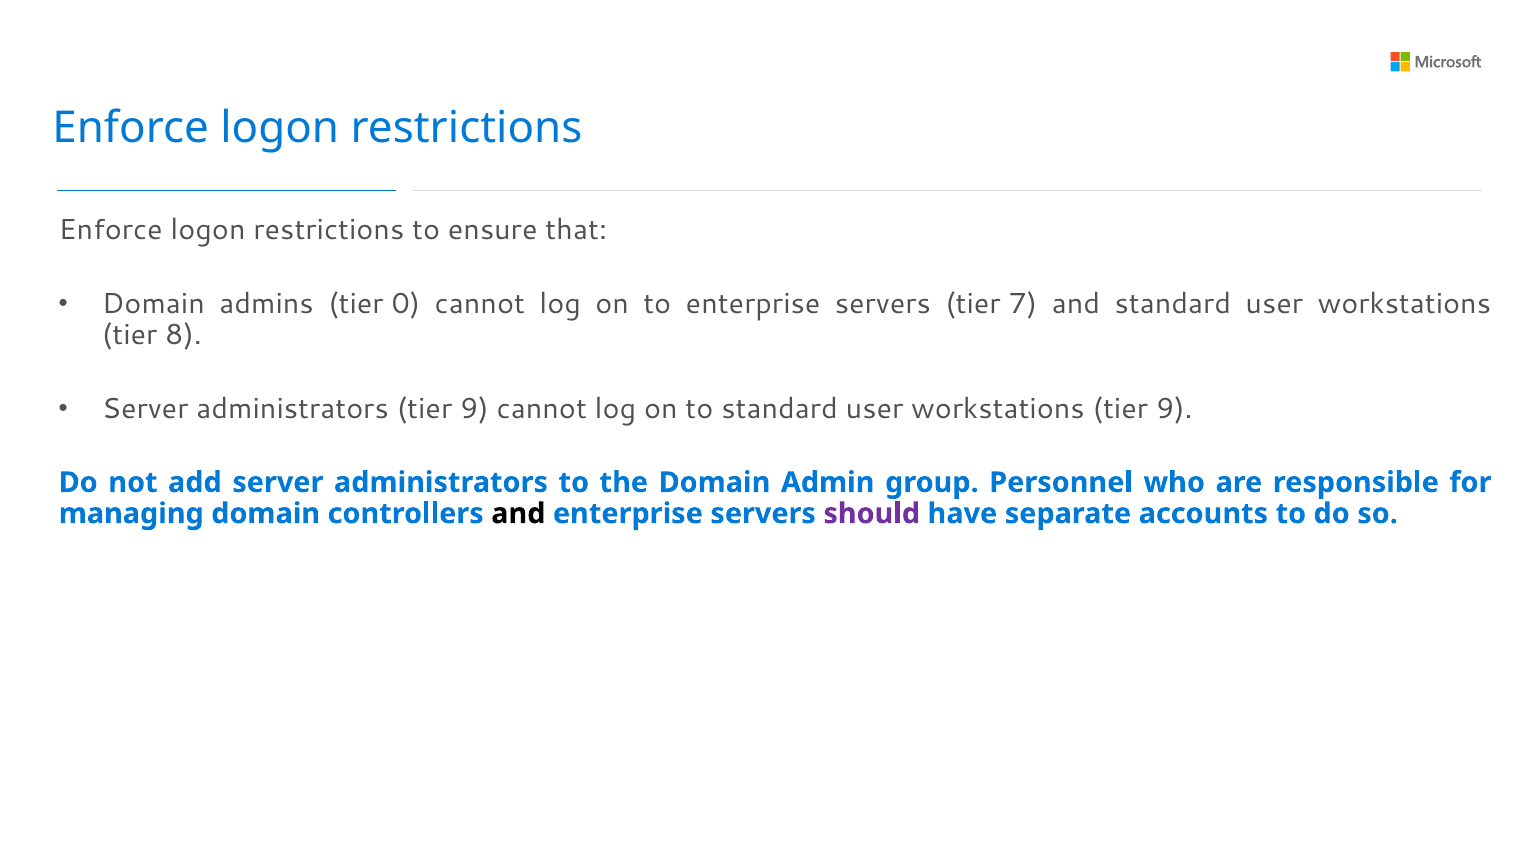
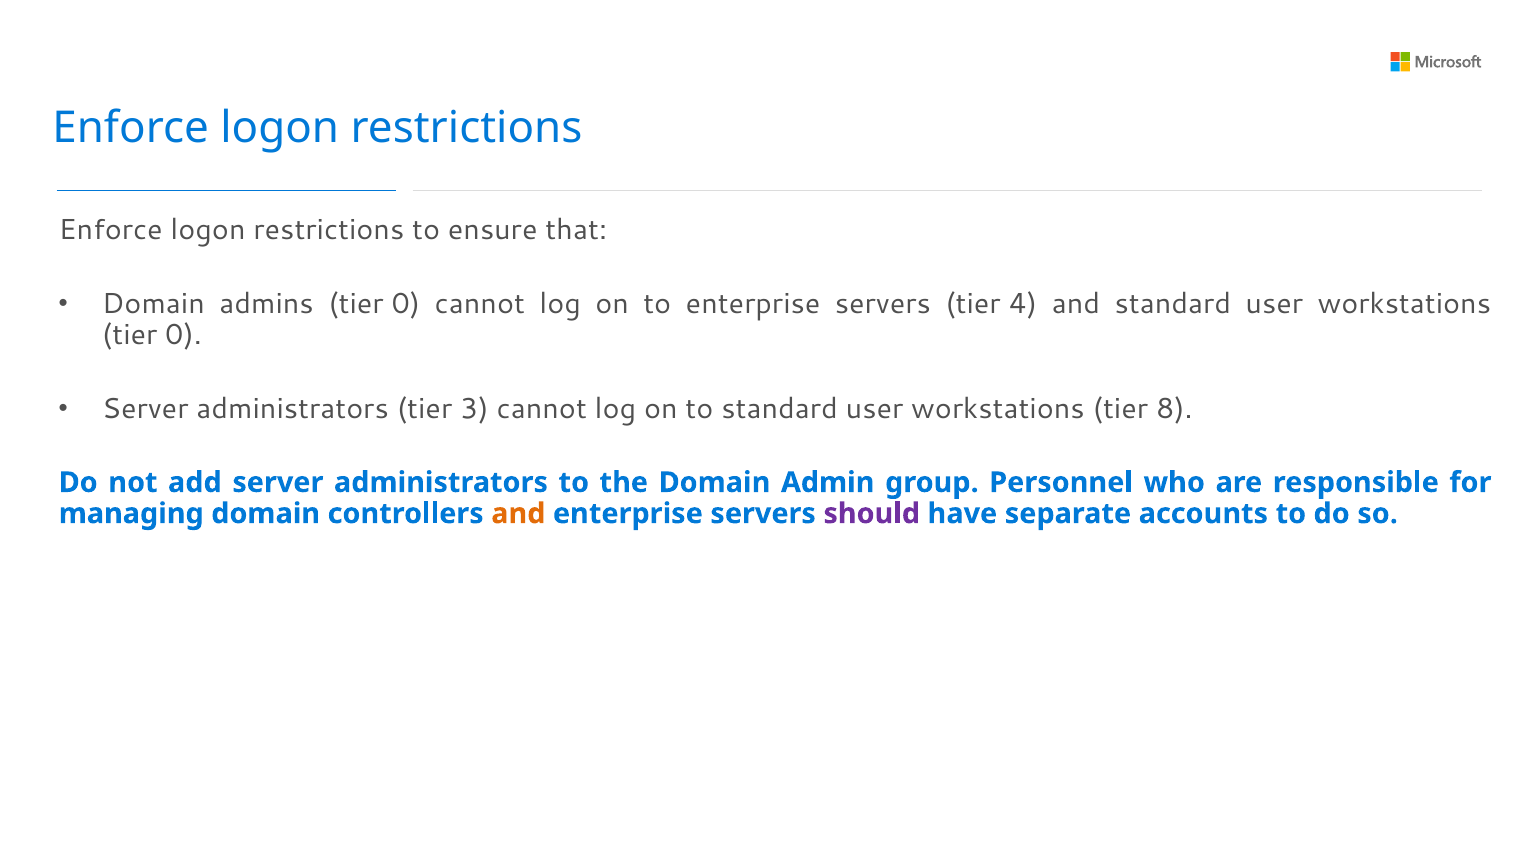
7: 7 -> 4
8 at (184, 335): 8 -> 0
administrators tier 9: 9 -> 3
workstations tier 9: 9 -> 8
and at (518, 514) colour: black -> orange
